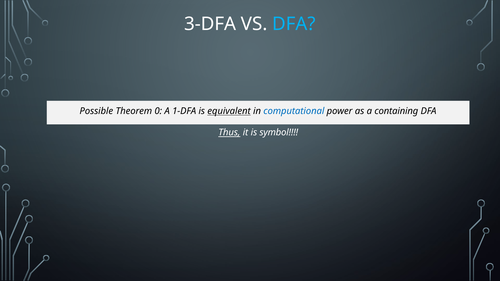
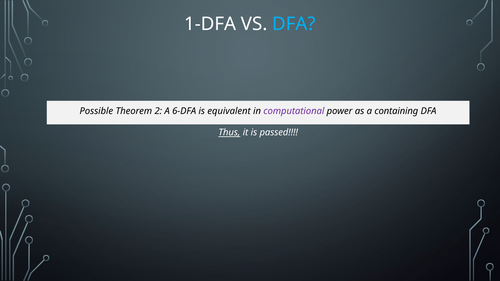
3-DFA: 3-DFA -> 1-DFA
0: 0 -> 2
1-DFA: 1-DFA -> 6-DFA
equivalent underline: present -> none
computational colour: blue -> purple
symbol: symbol -> passed
